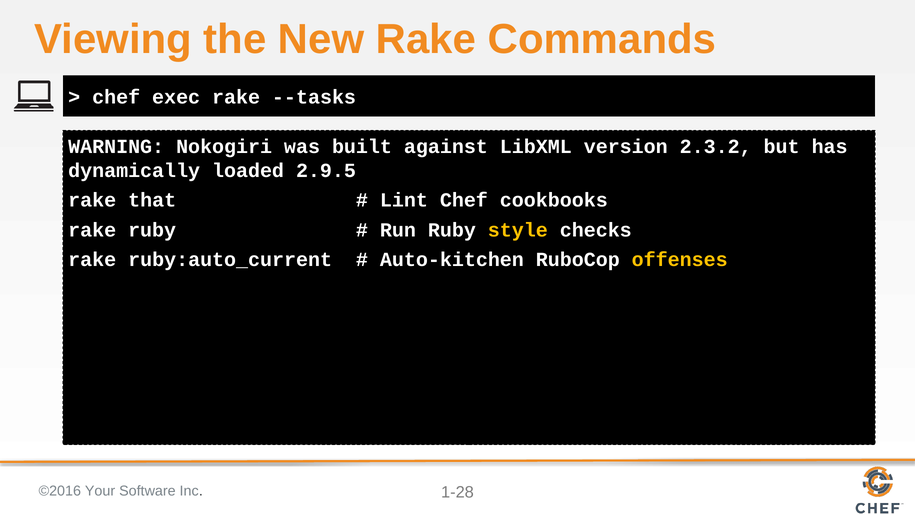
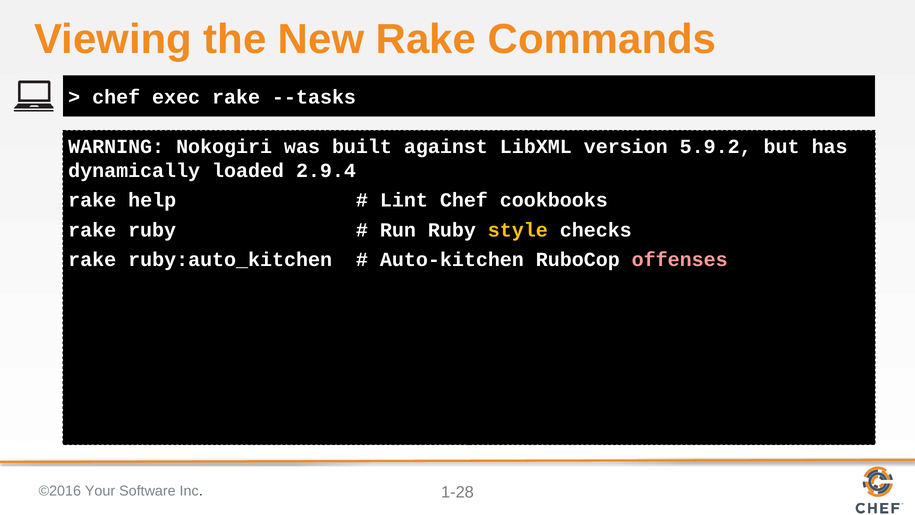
2.3.2: 2.3.2 -> 5.9.2
2.9.5: 2.9.5 -> 2.9.4
that: that -> help
ruby:auto_current: ruby:auto_current -> ruby:auto_kitchen
offenses colour: yellow -> pink
